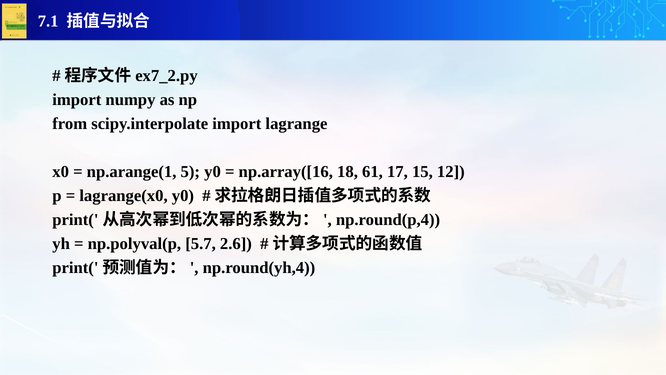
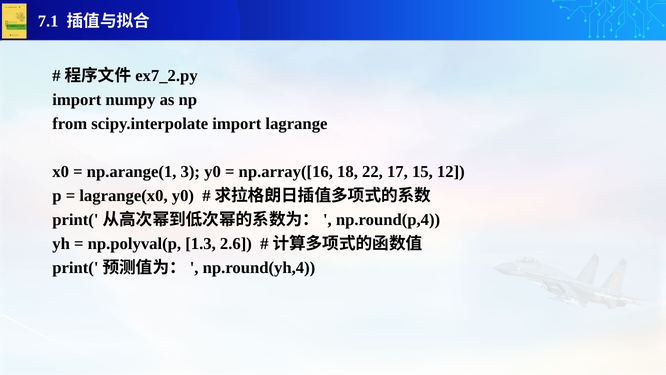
5: 5 -> 3
61: 61 -> 22
5.7: 5.7 -> 1.3
